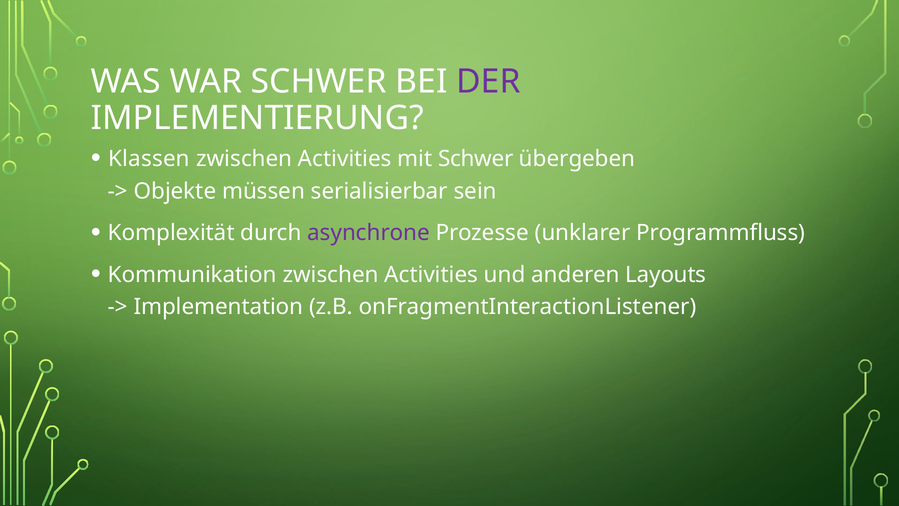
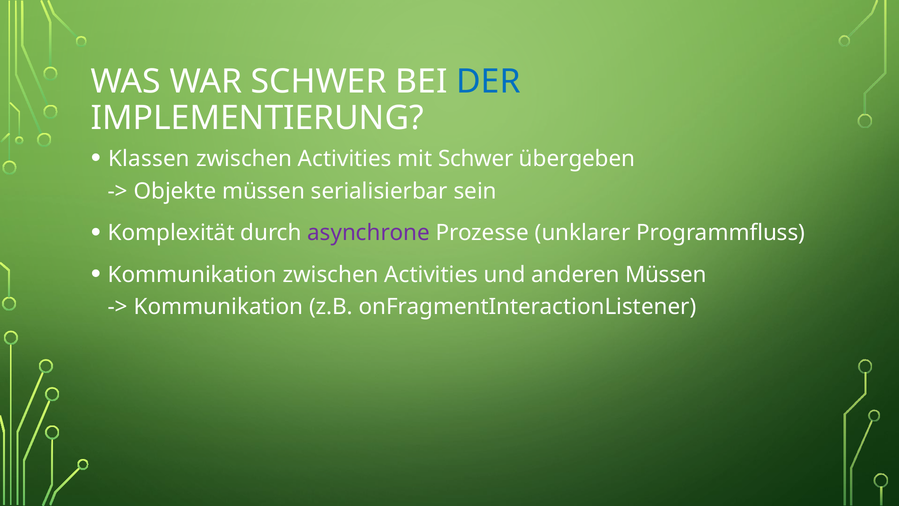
DER colour: purple -> blue
anderen Layouts: Layouts -> Müssen
Implementation at (218, 307): Implementation -> Kommunikation
